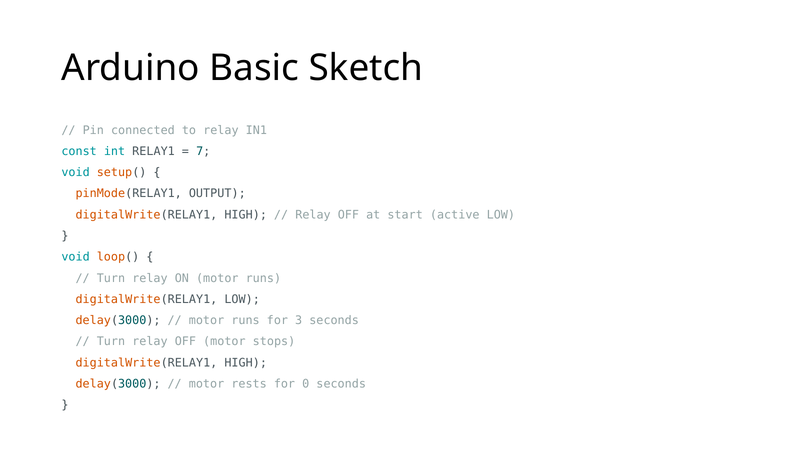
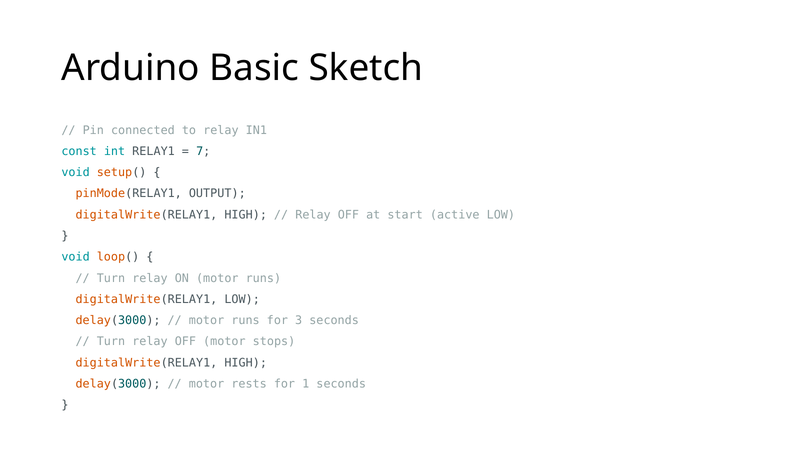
0: 0 -> 1
